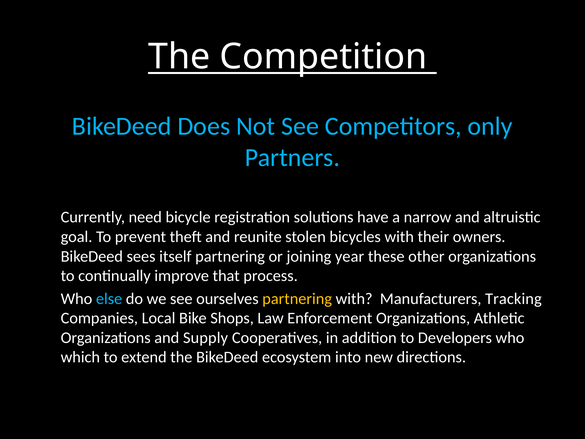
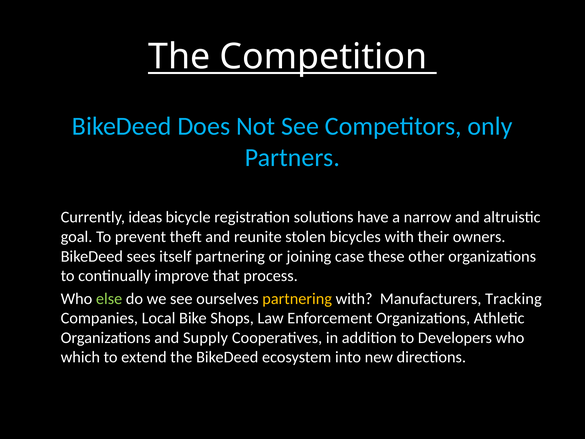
need: need -> ideas
year: year -> case
else colour: light blue -> light green
